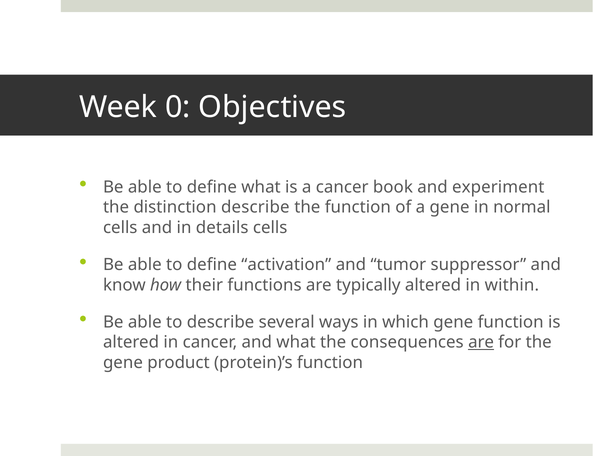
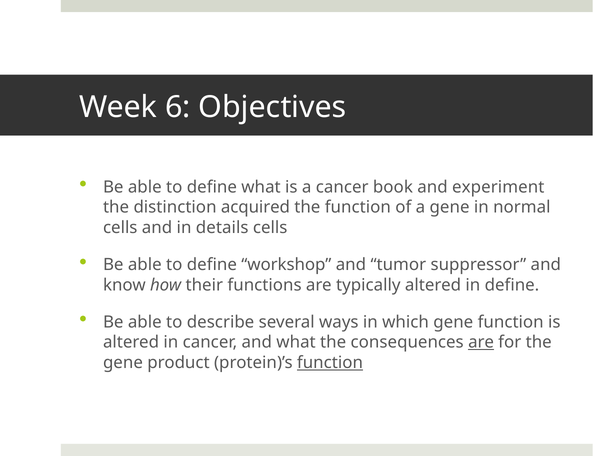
0: 0 -> 6
distinction describe: describe -> acquired
activation: activation -> workshop
in within: within -> define
function at (330, 363) underline: none -> present
